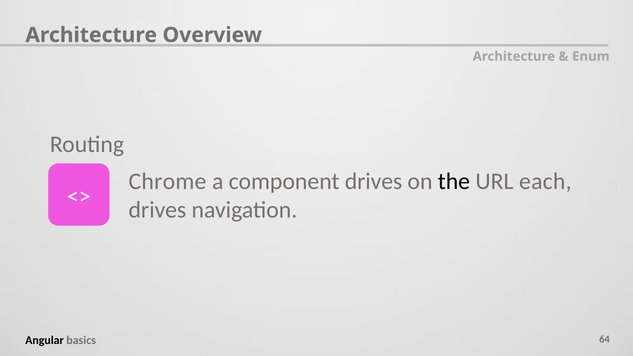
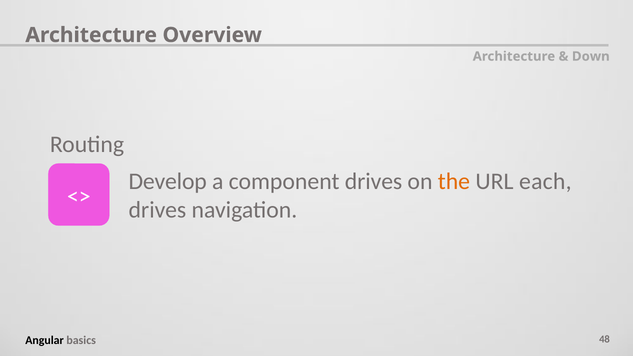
Enum: Enum -> Down
Chrome: Chrome -> Develop
the colour: black -> orange
64: 64 -> 48
